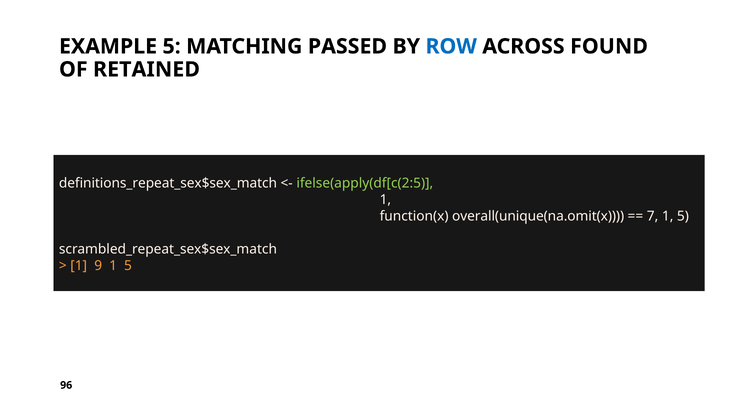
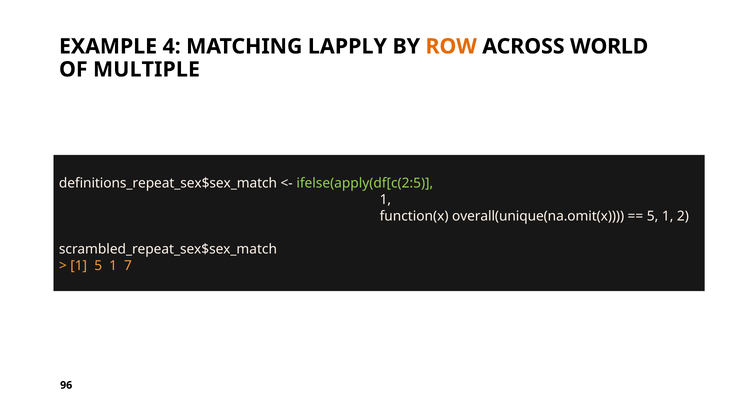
EXAMPLE 5: 5 -> 4
PASSED: PASSED -> LAPPLY
ROW colour: blue -> orange
FOUND: FOUND -> WORLD
RETAINED: RETAINED -> MULTIPLE
7 at (653, 216): 7 -> 5
5 at (683, 216): 5 -> 2
1 9: 9 -> 5
5 at (128, 266): 5 -> 7
